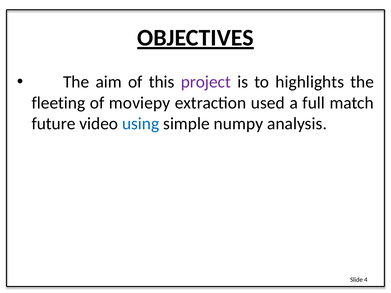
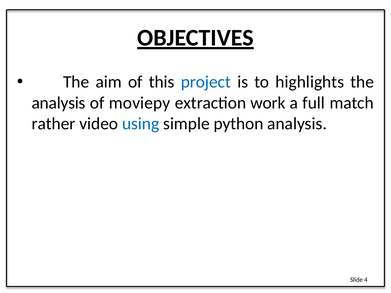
project colour: purple -> blue
fleeting at (58, 103): fleeting -> analysis
used: used -> work
future: future -> rather
numpy: numpy -> python
